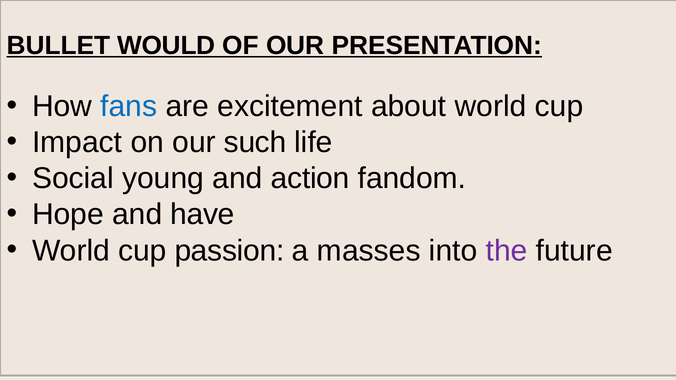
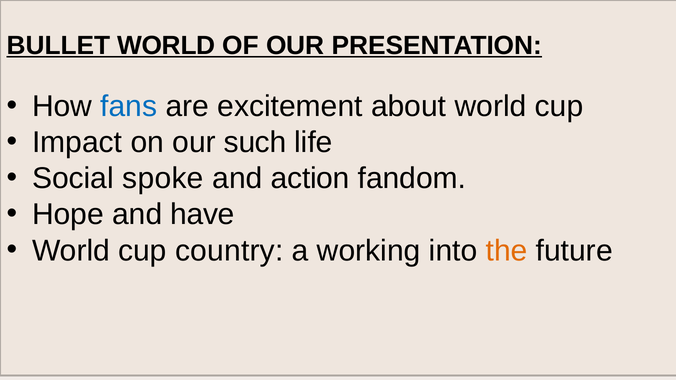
BULLET WOULD: WOULD -> WORLD
young: young -> spoke
passion: passion -> country
masses: masses -> working
the colour: purple -> orange
